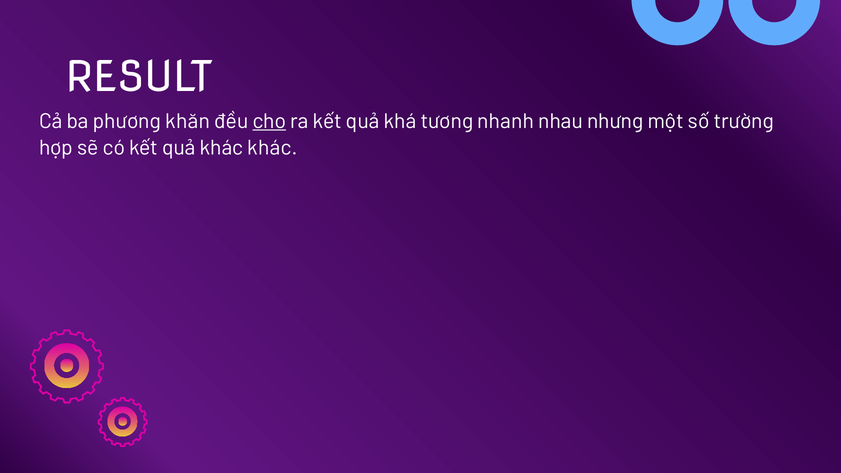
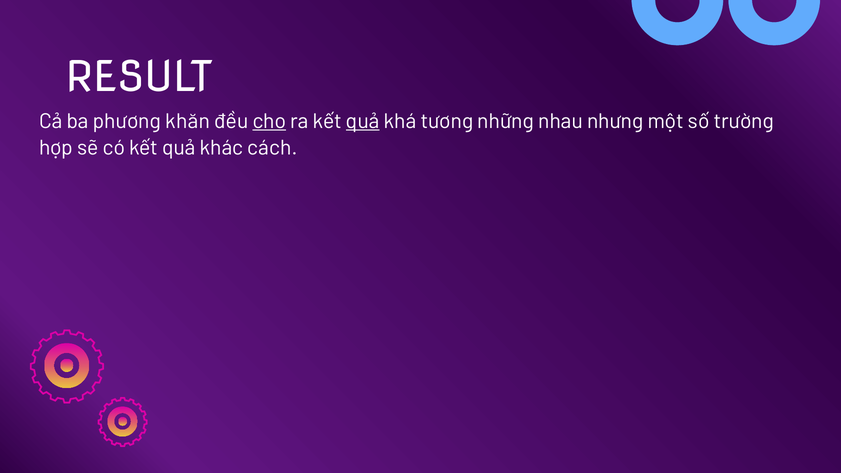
quả at (363, 121) underline: none -> present
nhanh: nhanh -> những
khác khác: khác -> cách
